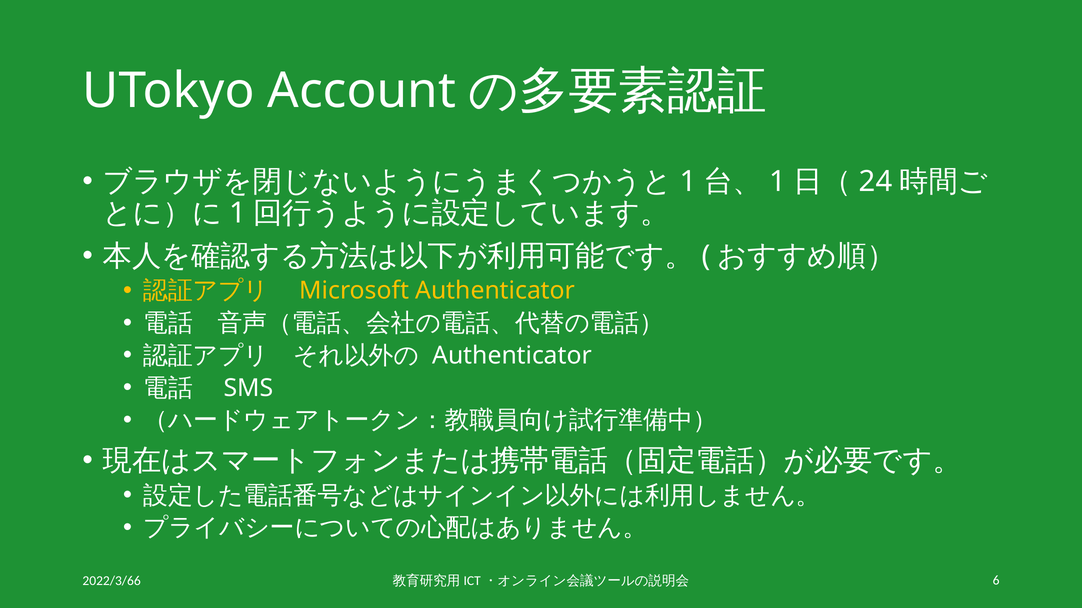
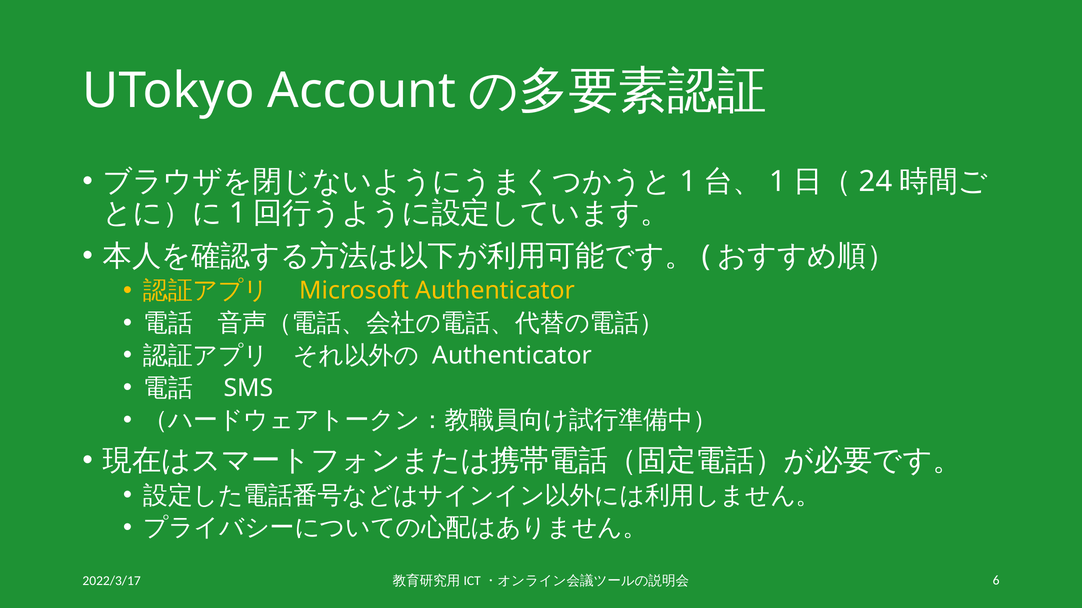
2022/3/66: 2022/3/66 -> 2022/3/17
